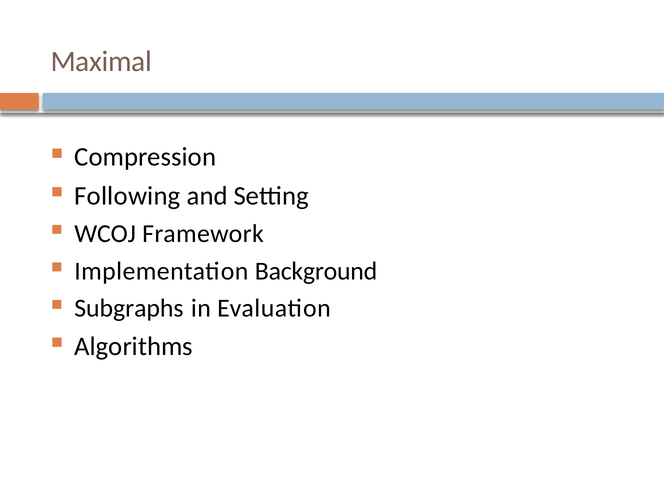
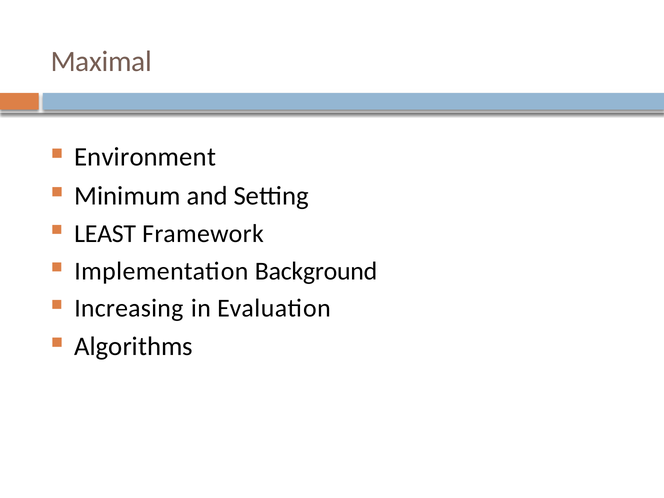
Compression: Compression -> Environment
Following: Following -> Minimum
WCOJ: WCOJ -> LEAST
Subgraphs: Subgraphs -> Increasing
